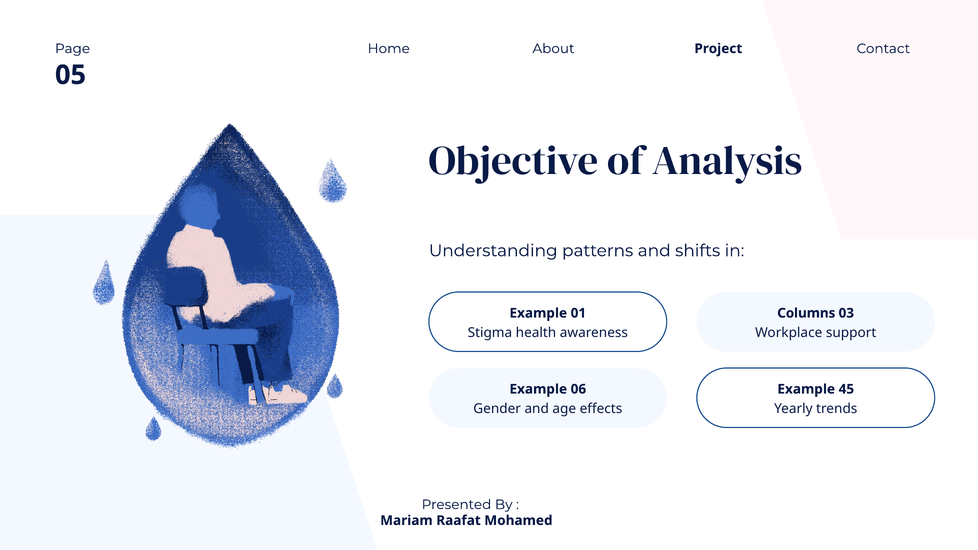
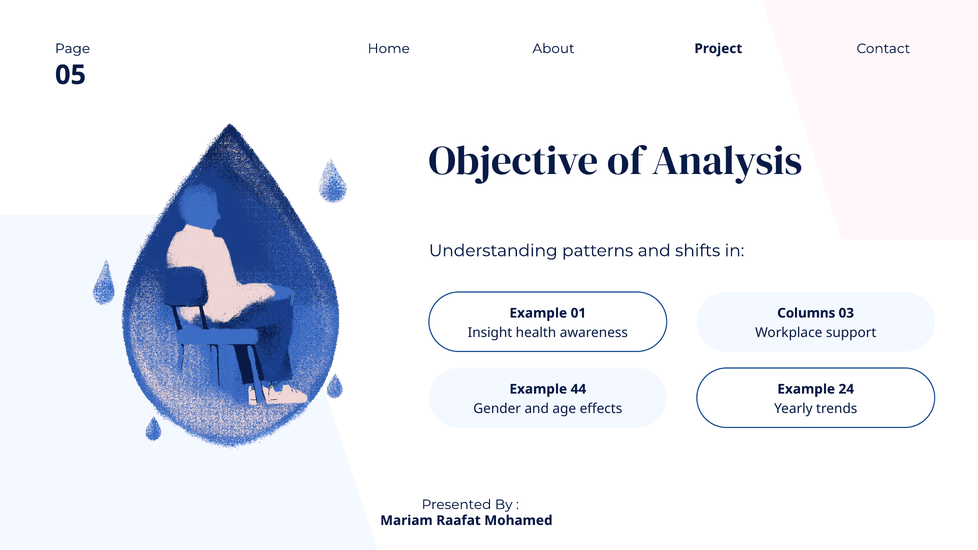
Stigma: Stigma -> Insight
06: 06 -> 44
45: 45 -> 24
